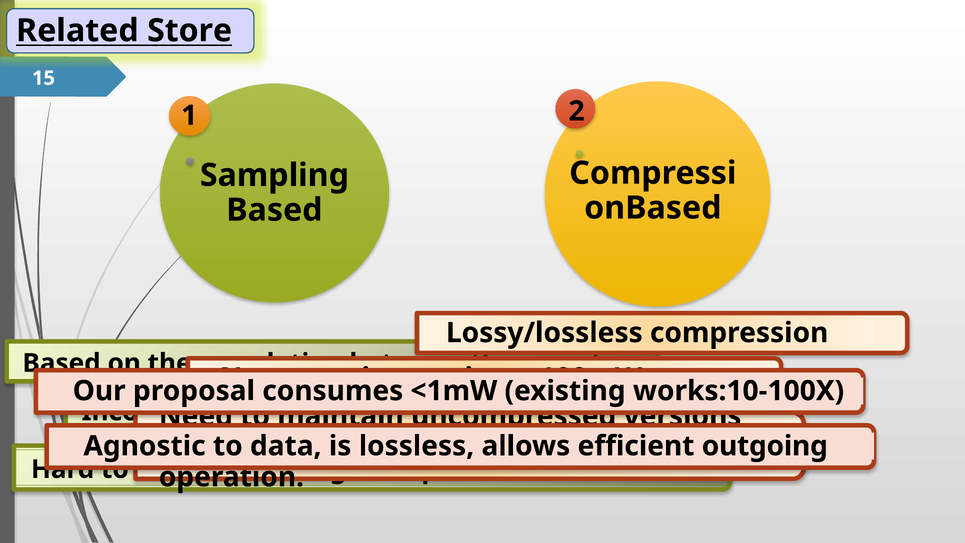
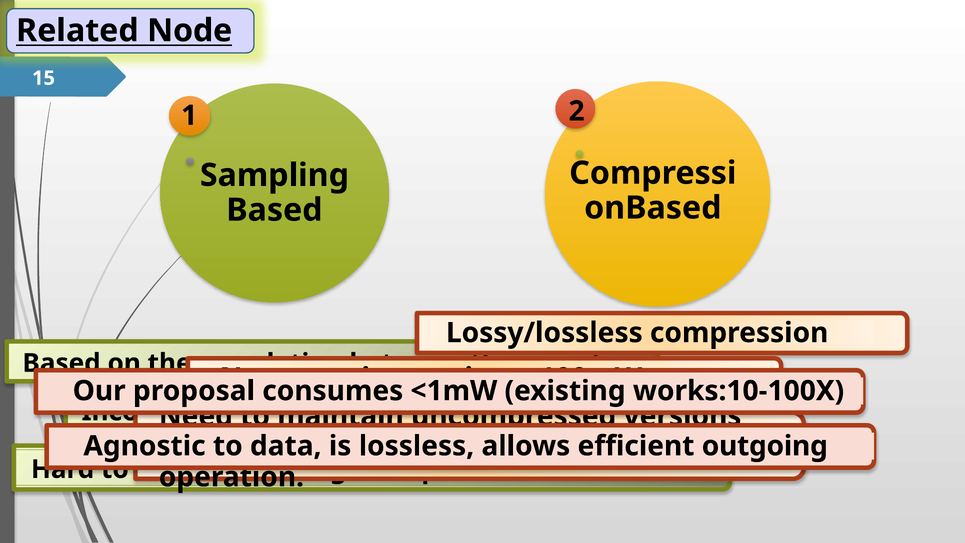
Store: Store -> Node
